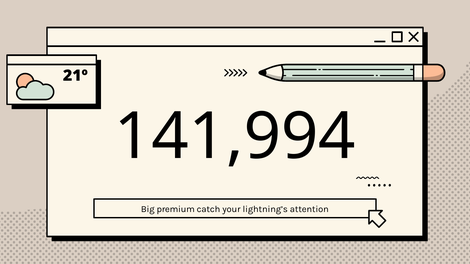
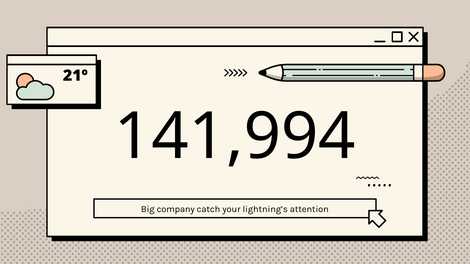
premium: premium -> company
